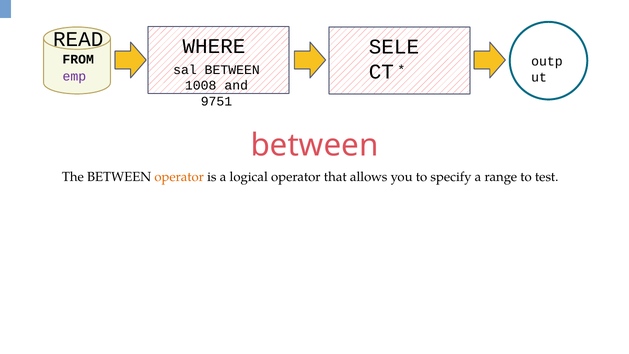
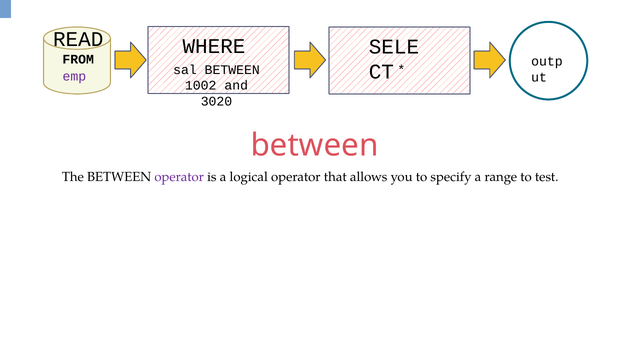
1008: 1008 -> 1002
9751: 9751 -> 3020
operator at (179, 177) colour: orange -> purple
